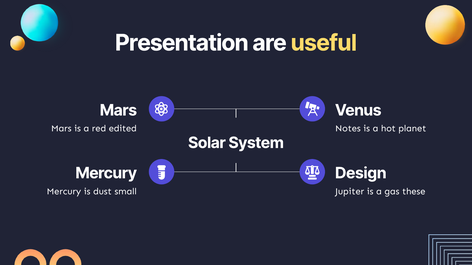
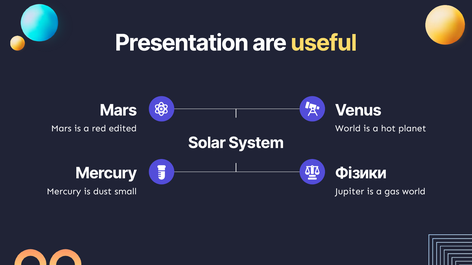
Notes at (348, 129): Notes -> World
Design: Design -> Фізики
gas these: these -> world
